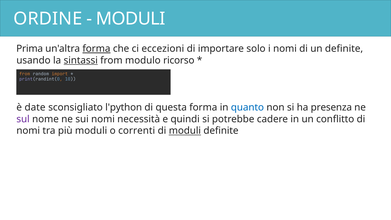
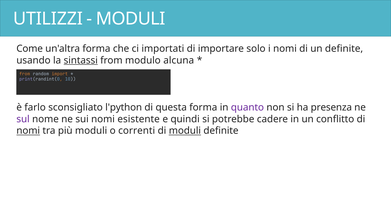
ORDINE: ORDINE -> UTILIZZI
Prima: Prima -> Come
forma at (96, 49) underline: present -> none
eccezioni: eccezioni -> importati
ricorso: ricorso -> alcuna
date: date -> farlo
quanto colour: blue -> purple
necessità: necessità -> esistente
nomi at (28, 131) underline: none -> present
